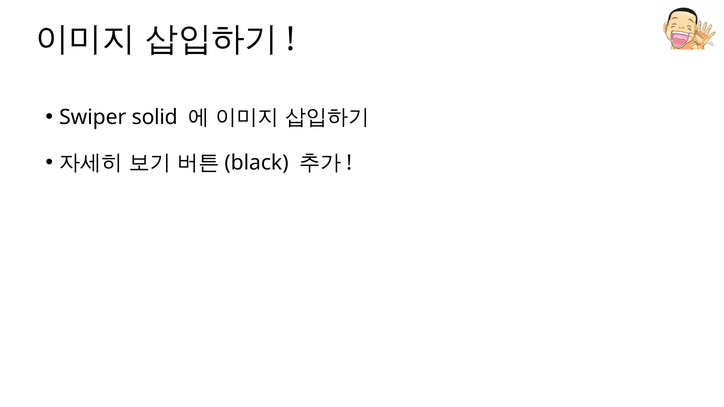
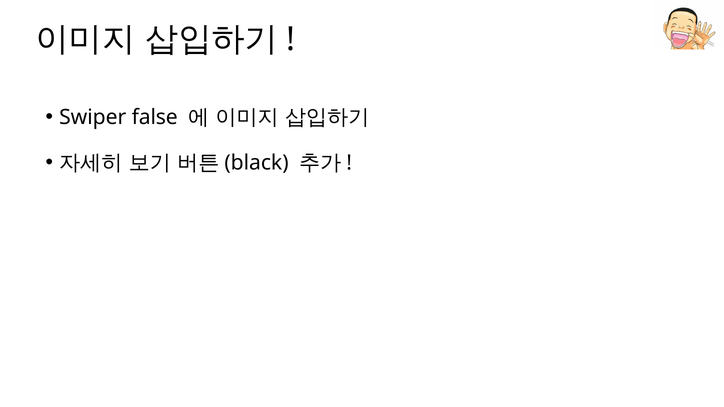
solid: solid -> false
